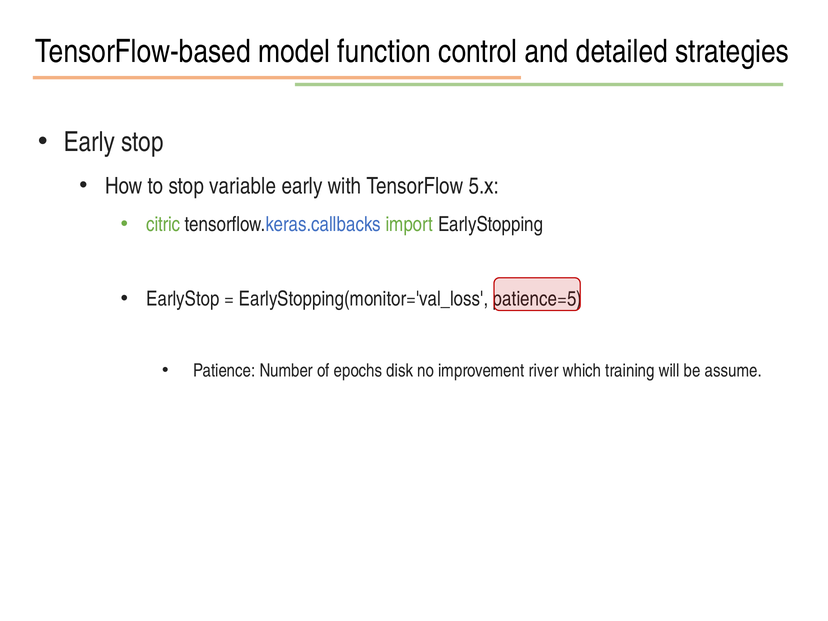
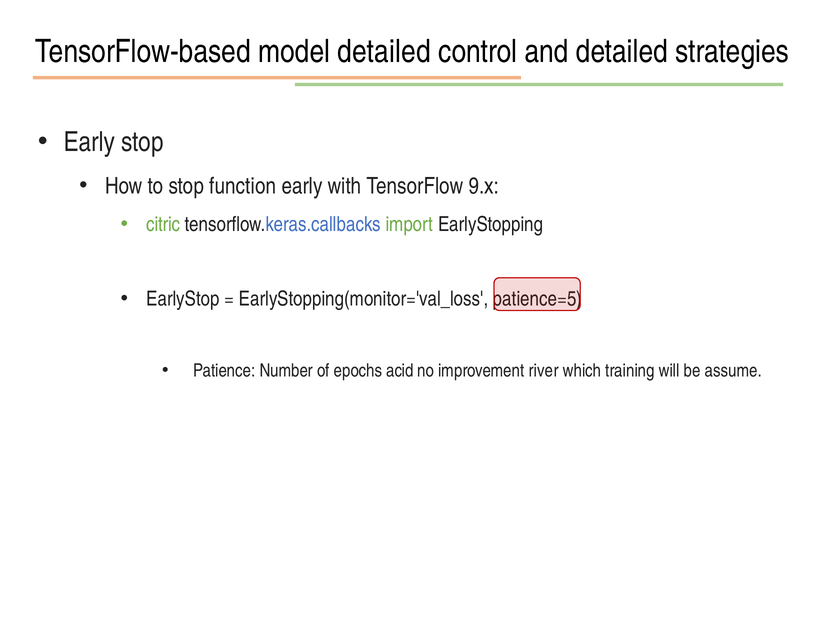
model function: function -> detailed
variable: variable -> function
5.x: 5.x -> 9.x
disk: disk -> acid
